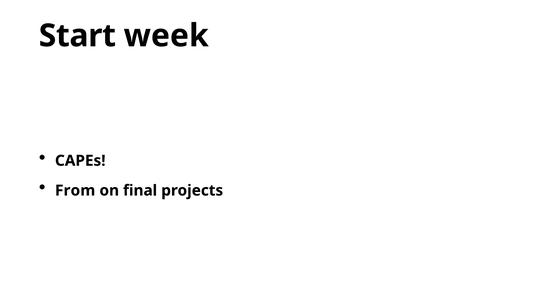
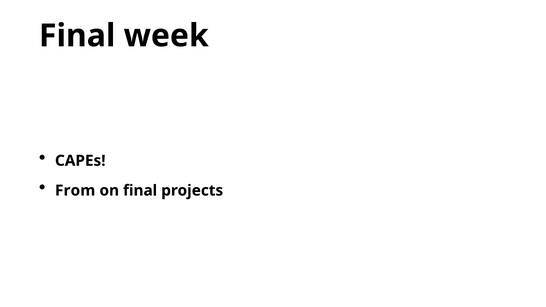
Start at (77, 36): Start -> Final
